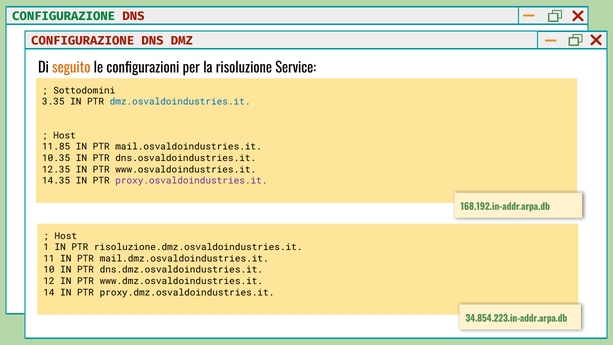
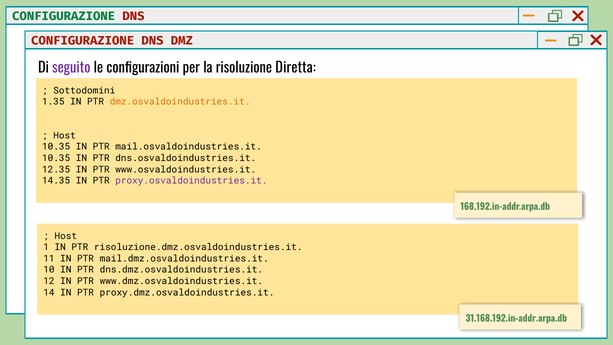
seguito colour: orange -> purple
Service: Service -> Diretta
3.35: 3.35 -> 1.35
dmz.osvaldoindustries.it colour: blue -> orange
11.85 at (56, 147): 11.85 -> 10.35
34.854.223.in-addr.arpa.db: 34.854.223.in-addr.arpa.db -> 31.168.192.in-addr.arpa.db
